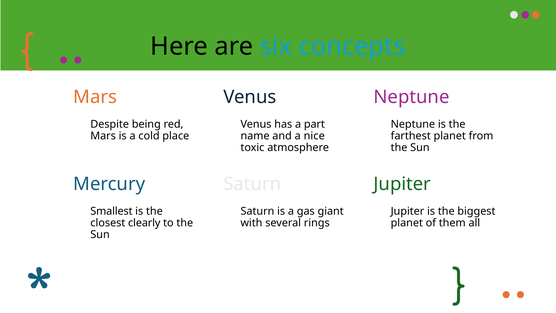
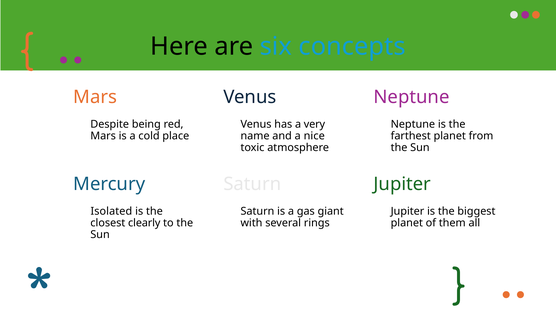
part: part -> very
Smallest: Smallest -> Isolated
